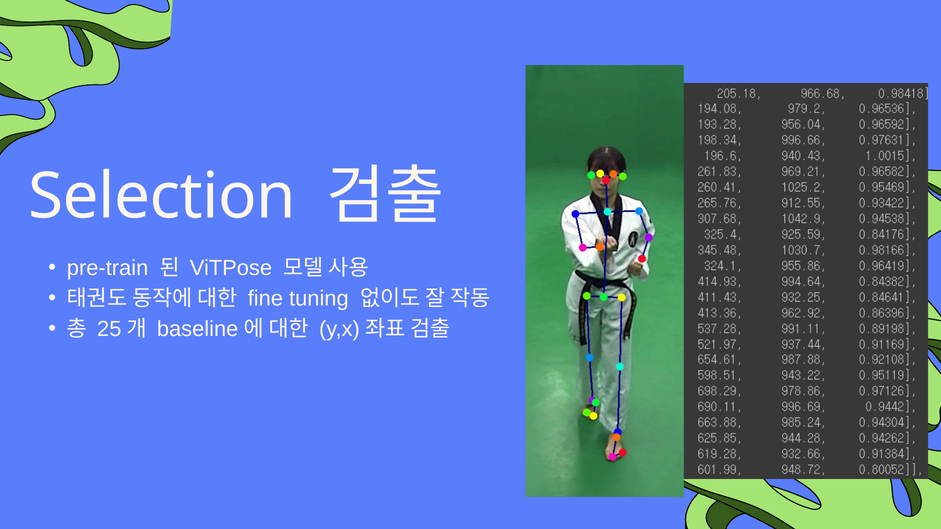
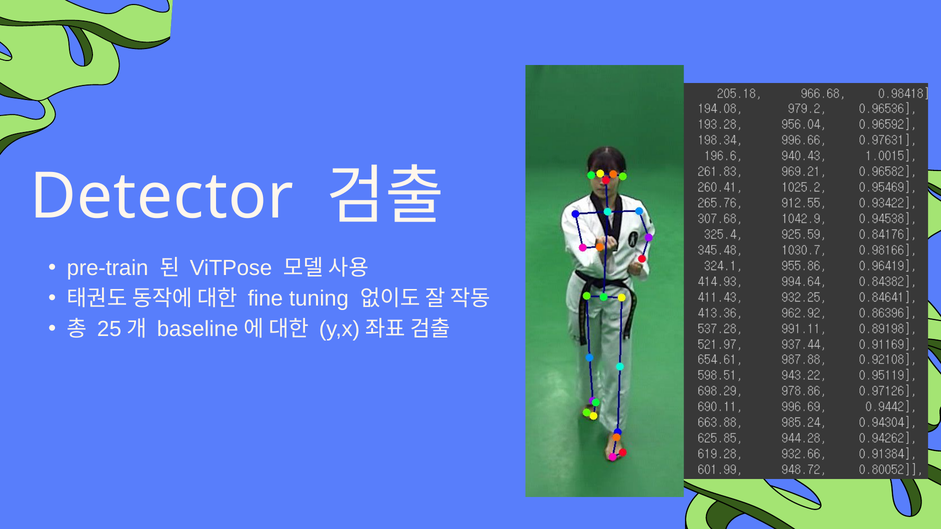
Selection: Selection -> Detector
